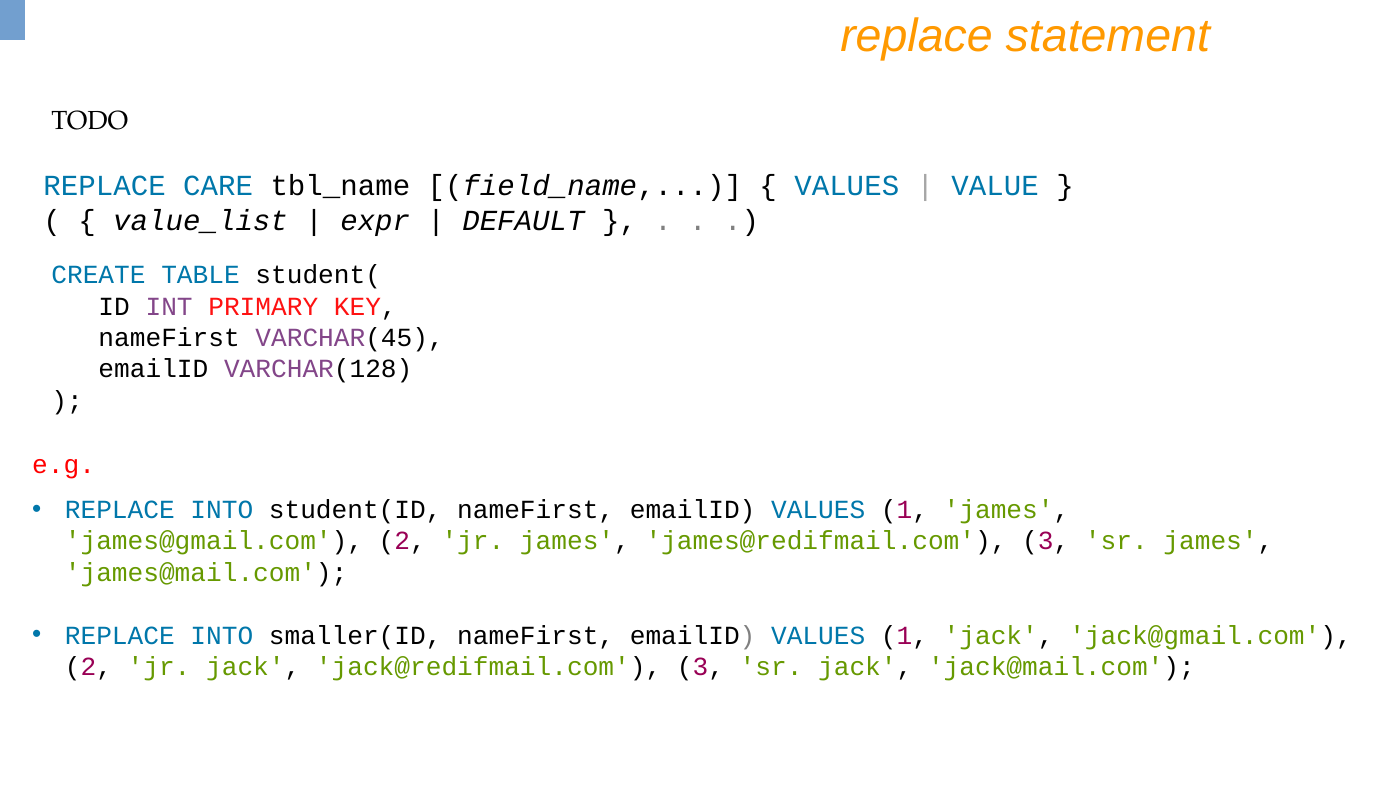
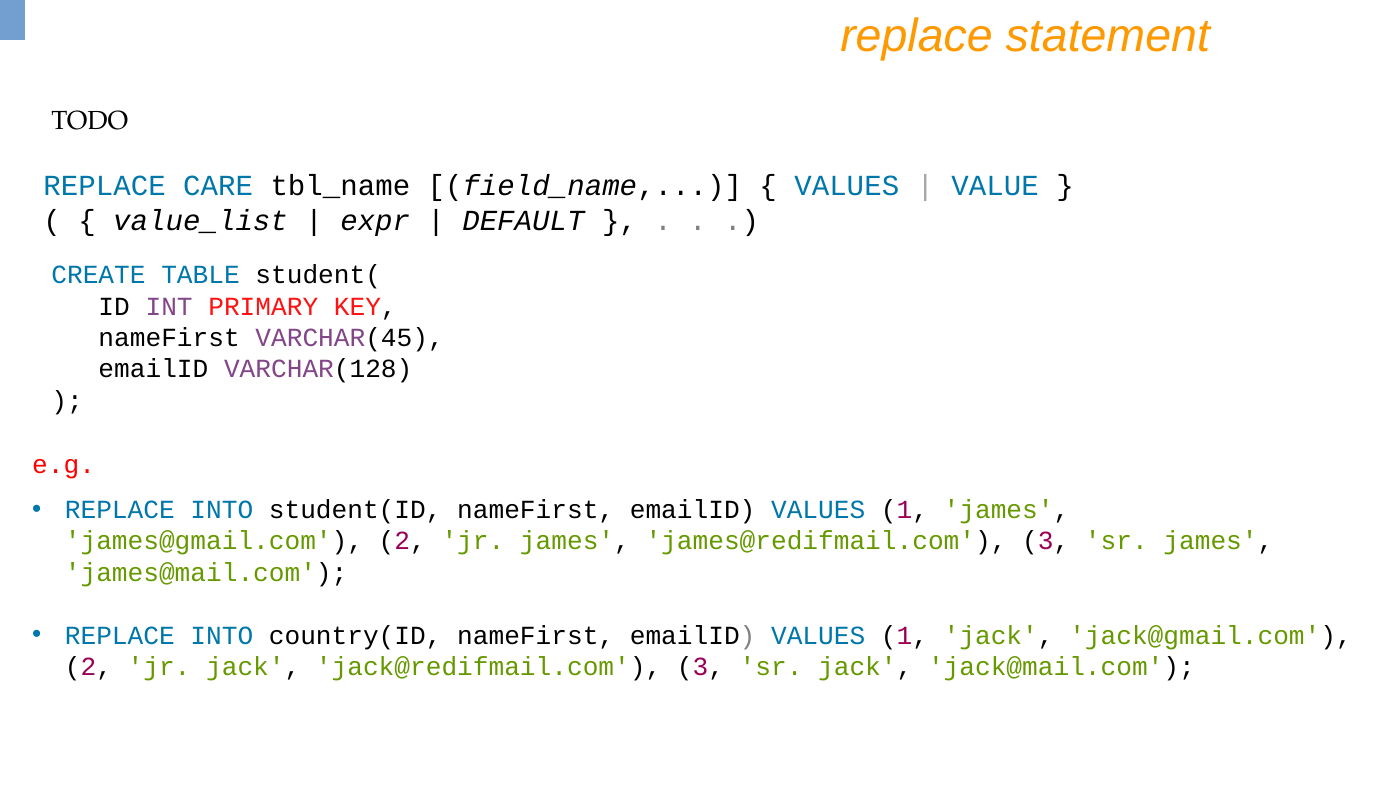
smaller(ID: smaller(ID -> country(ID
